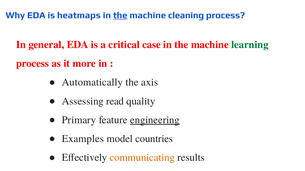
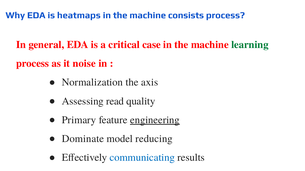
the at (120, 15) underline: present -> none
cleaning: cleaning -> consists
more: more -> noise
Automatically: Automatically -> Normalization
Examples: Examples -> Dominate
countries: countries -> reducing
communicating colour: orange -> blue
